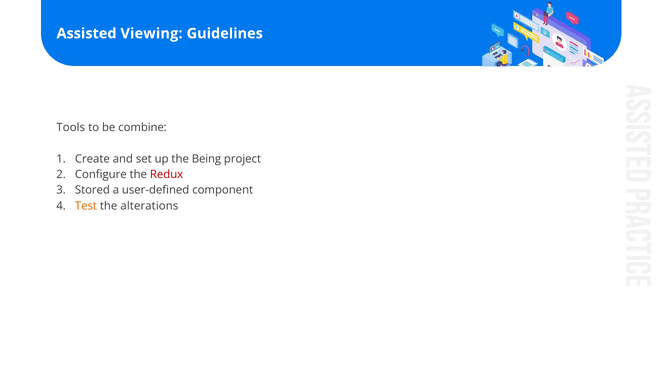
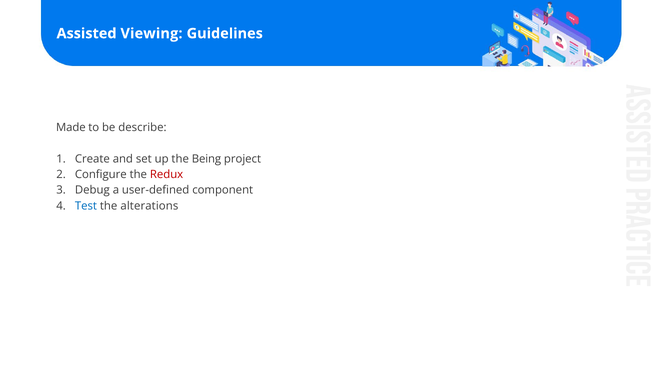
Tools: Tools -> Made
combine: combine -> describe
Stored: Stored -> Debug
Test colour: orange -> blue
